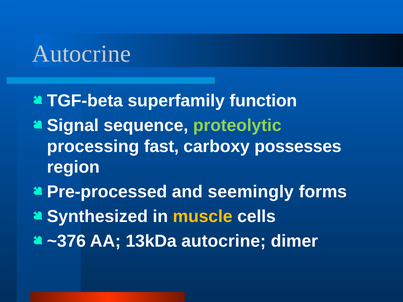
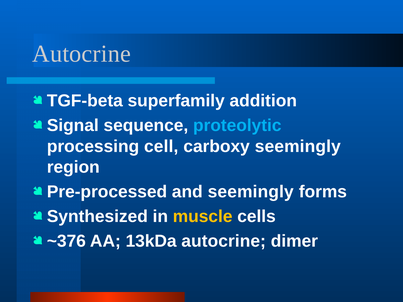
function: function -> addition
proteolytic colour: light green -> light blue
fast: fast -> cell
carboxy possesses: possesses -> seemingly
